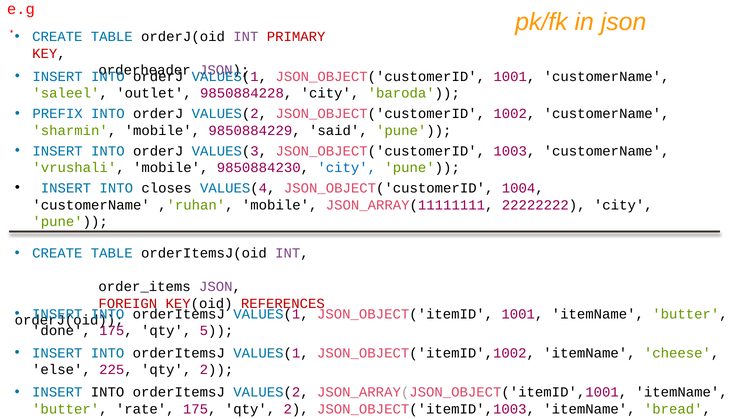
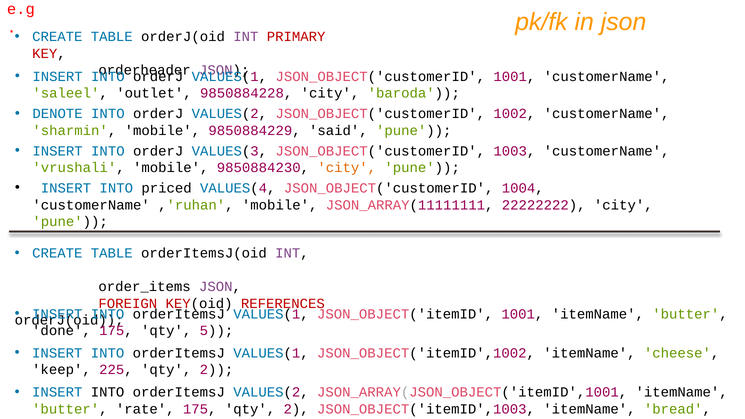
PREFIX: PREFIX -> DENOTE
city at (347, 168) colour: blue -> orange
closes: closes -> priced
else: else -> keep
